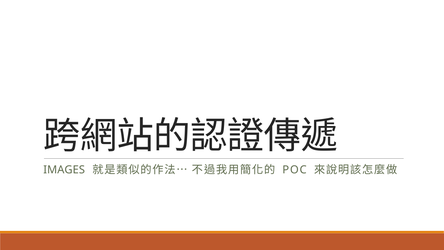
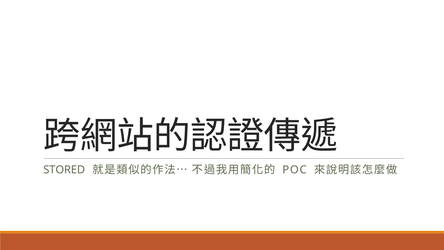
IMAGES: IMAGES -> STORED
